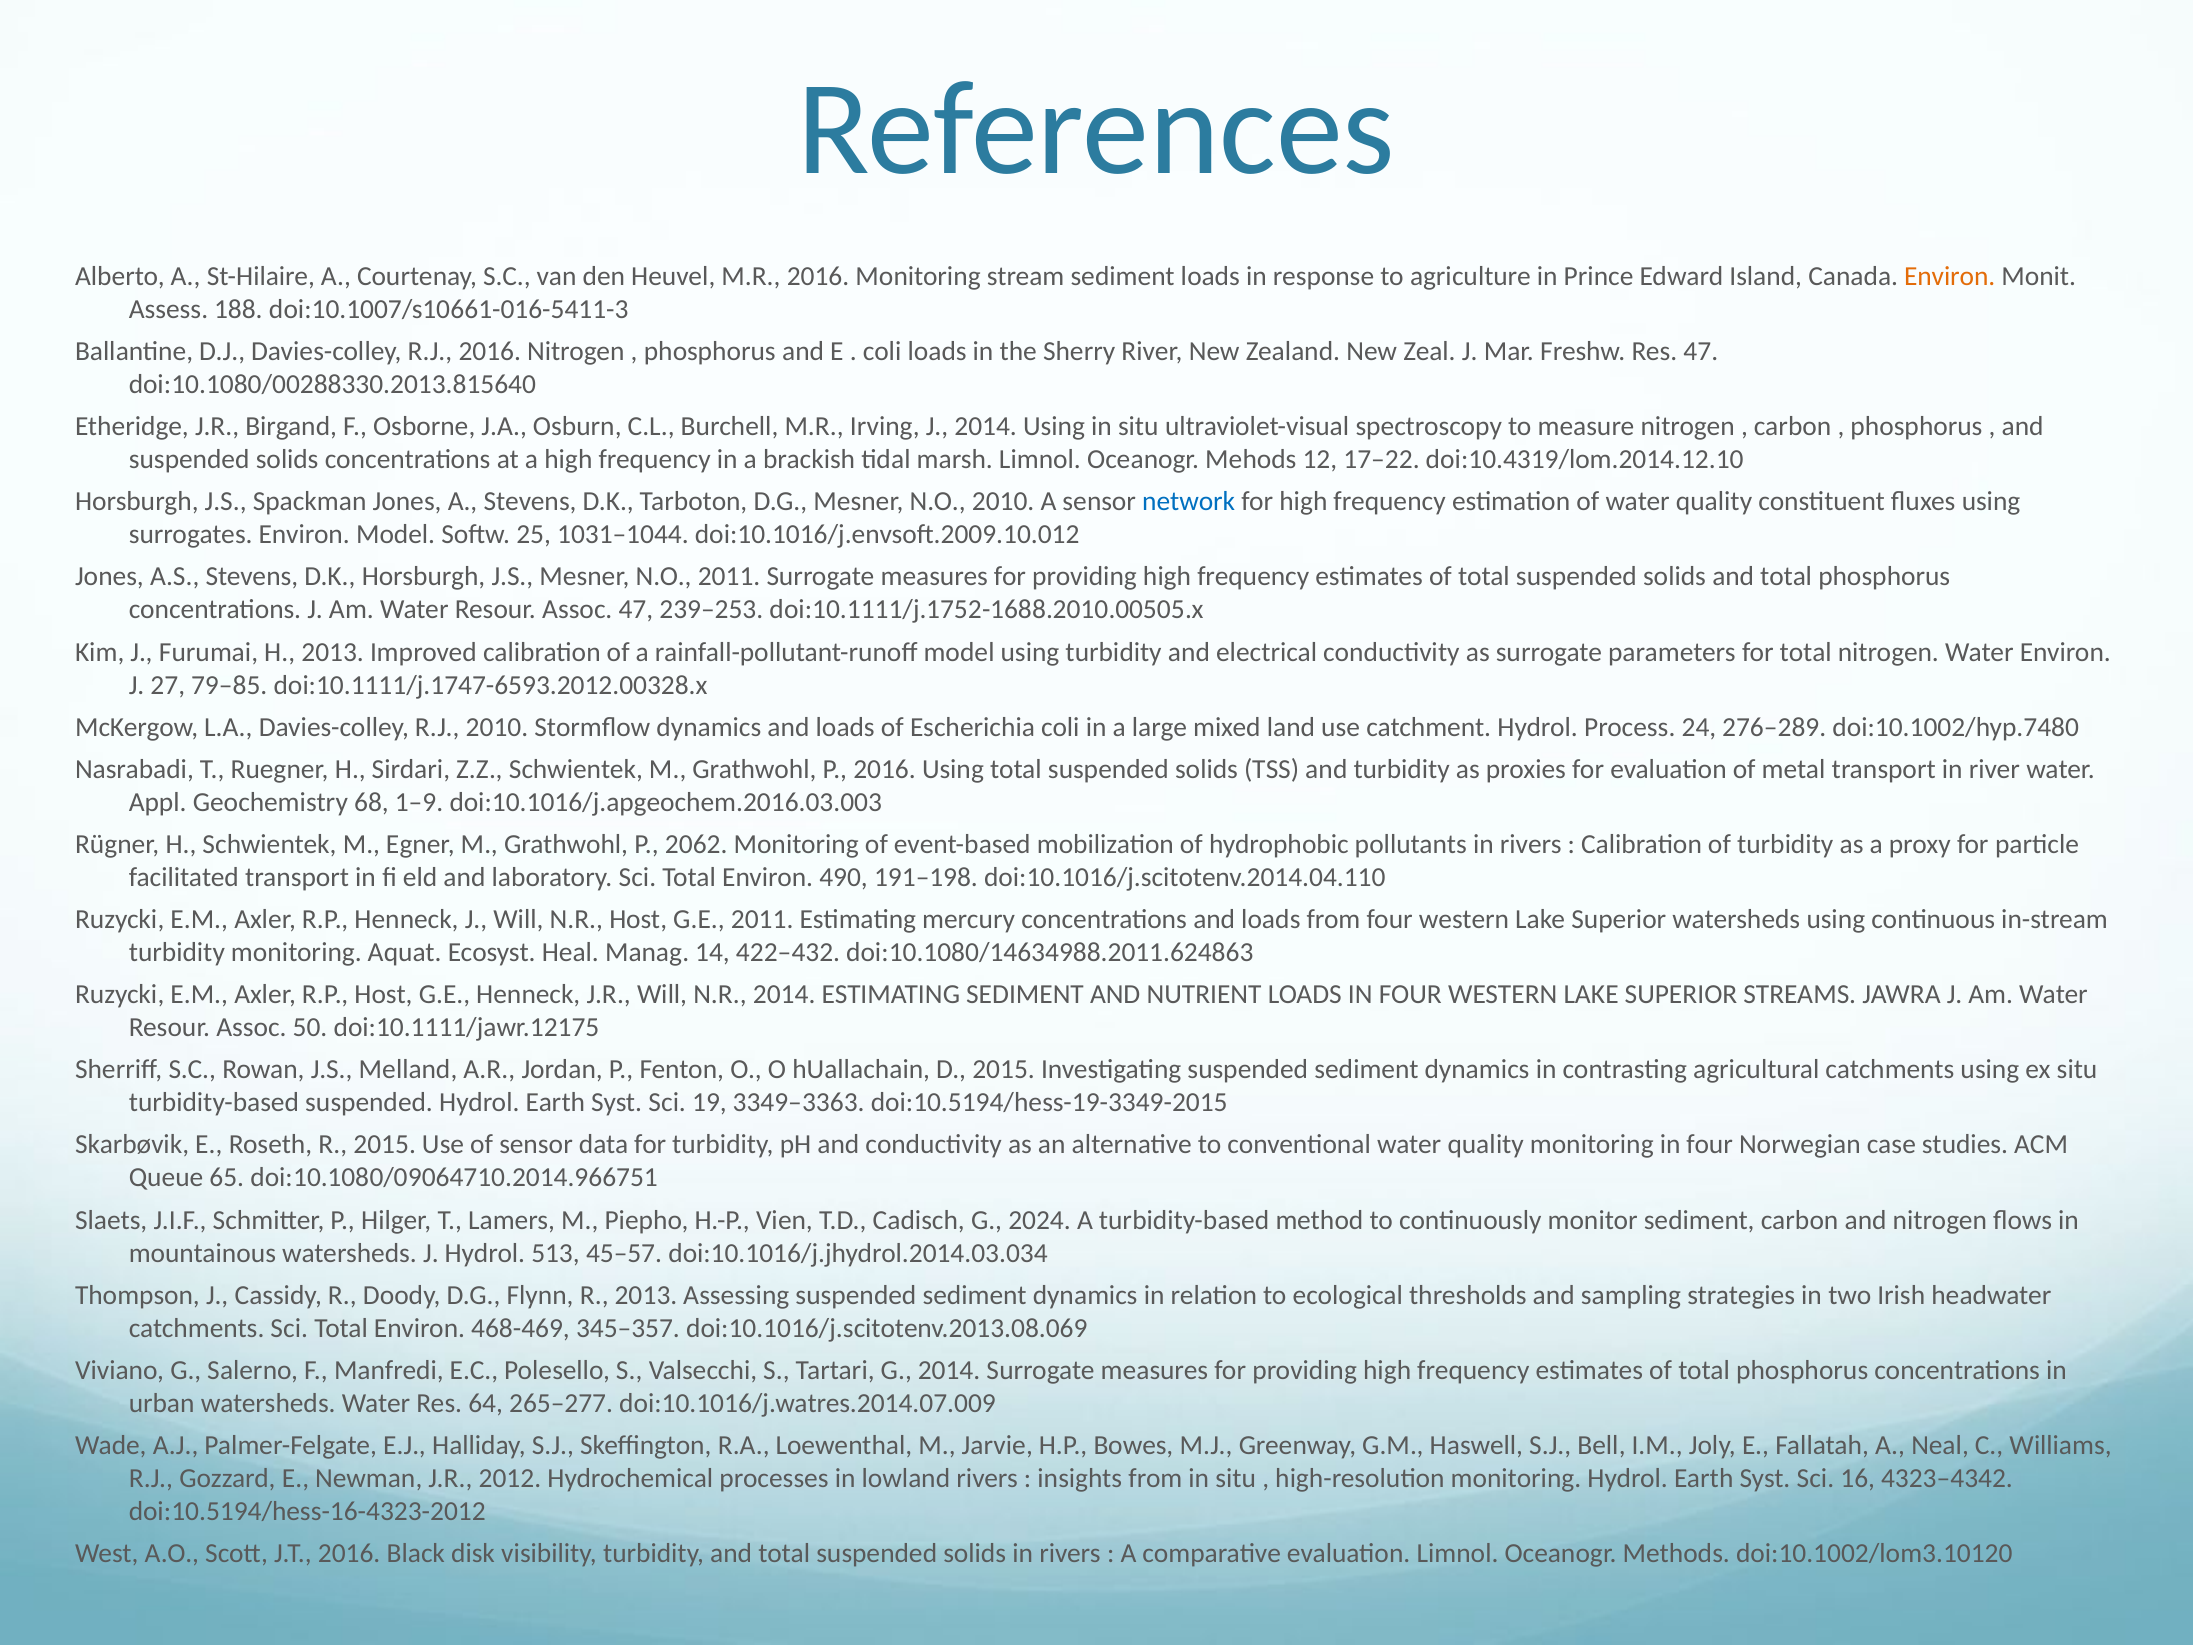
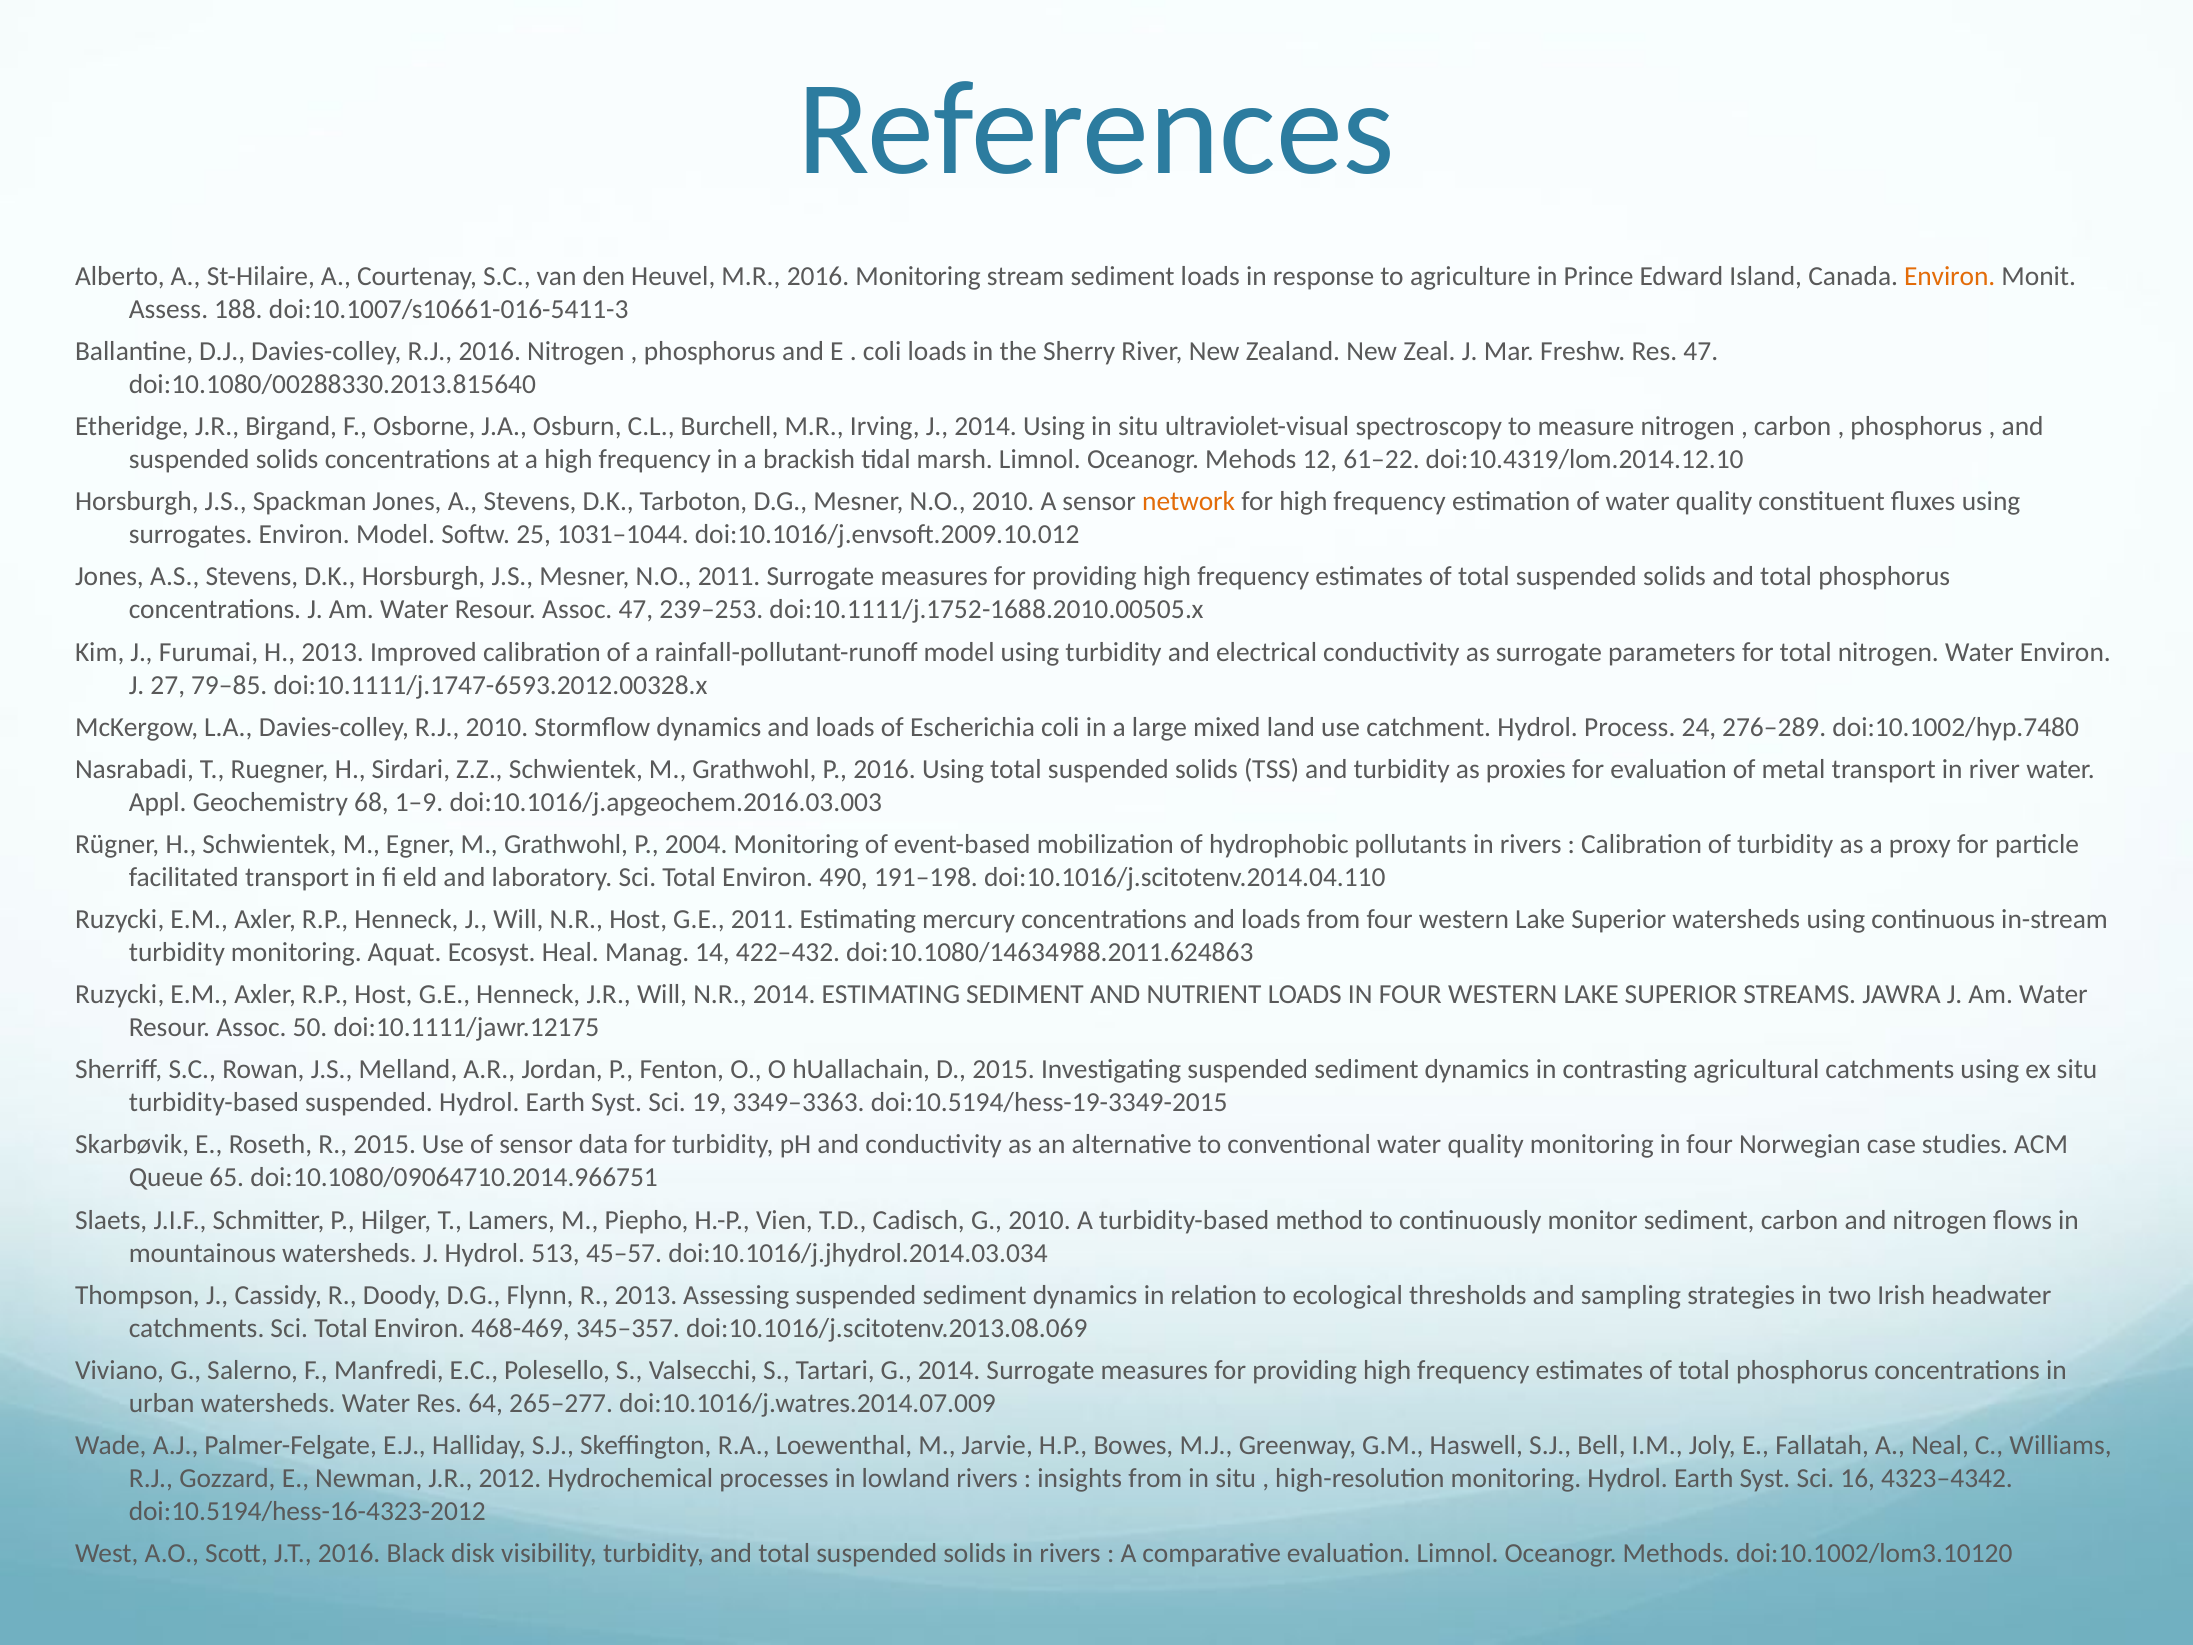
17–22: 17–22 -> 61–22
network colour: blue -> orange
2062: 2062 -> 2004
G 2024: 2024 -> 2010
